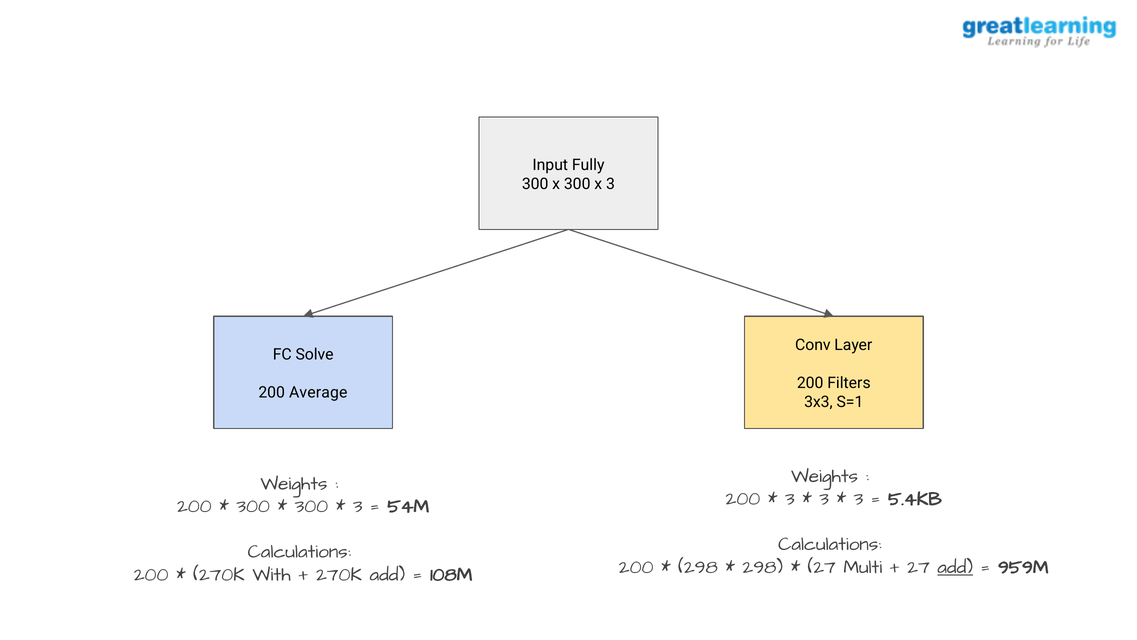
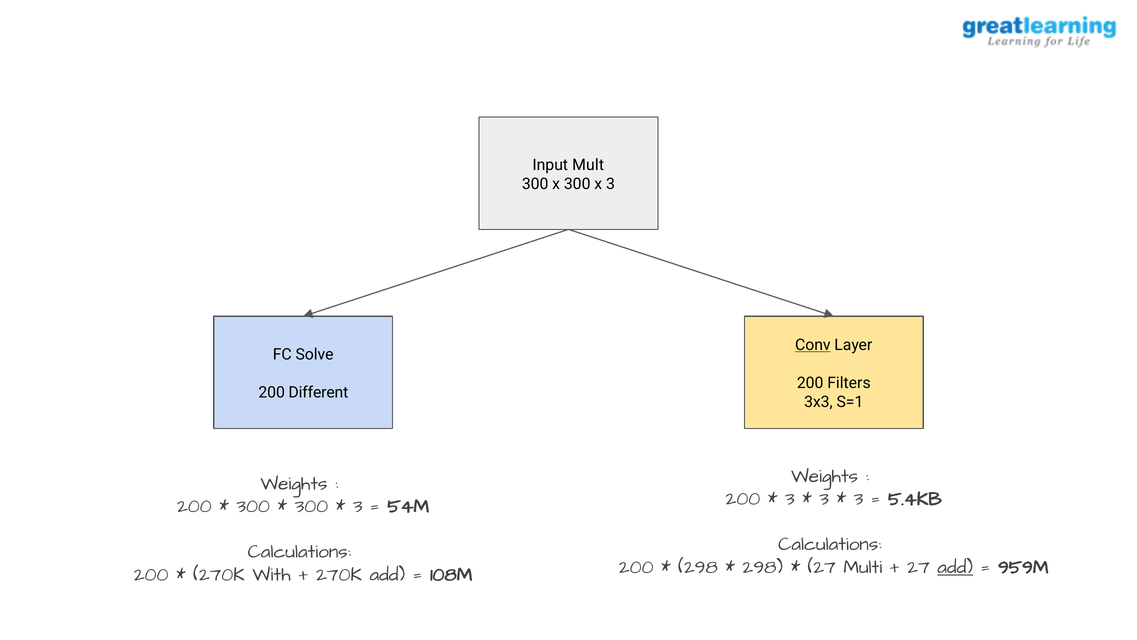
Fully: Fully -> Mult
Conv underline: none -> present
Average: Average -> Different
